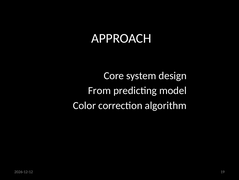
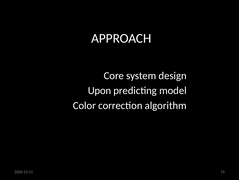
From: From -> Upon
